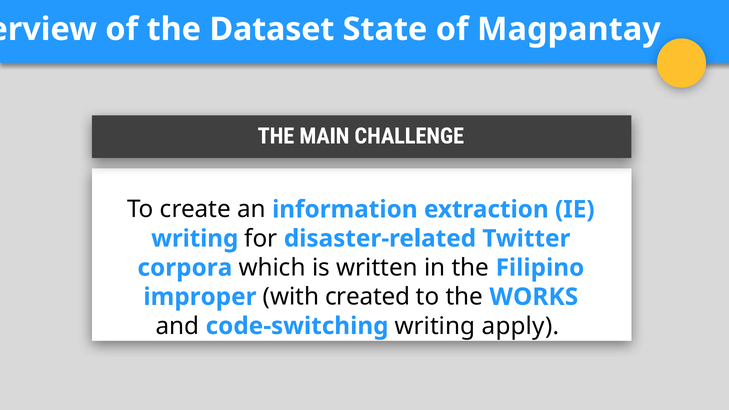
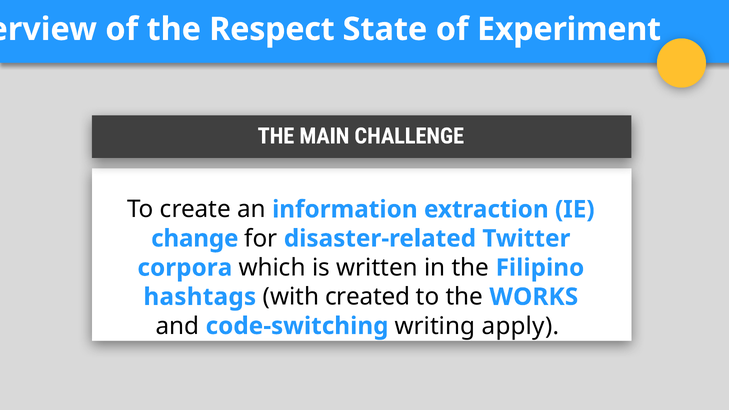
Dataset: Dataset -> Respect
Magpantay: Magpantay -> Experiment
writing at (195, 239): writing -> change
improper: improper -> hashtags
